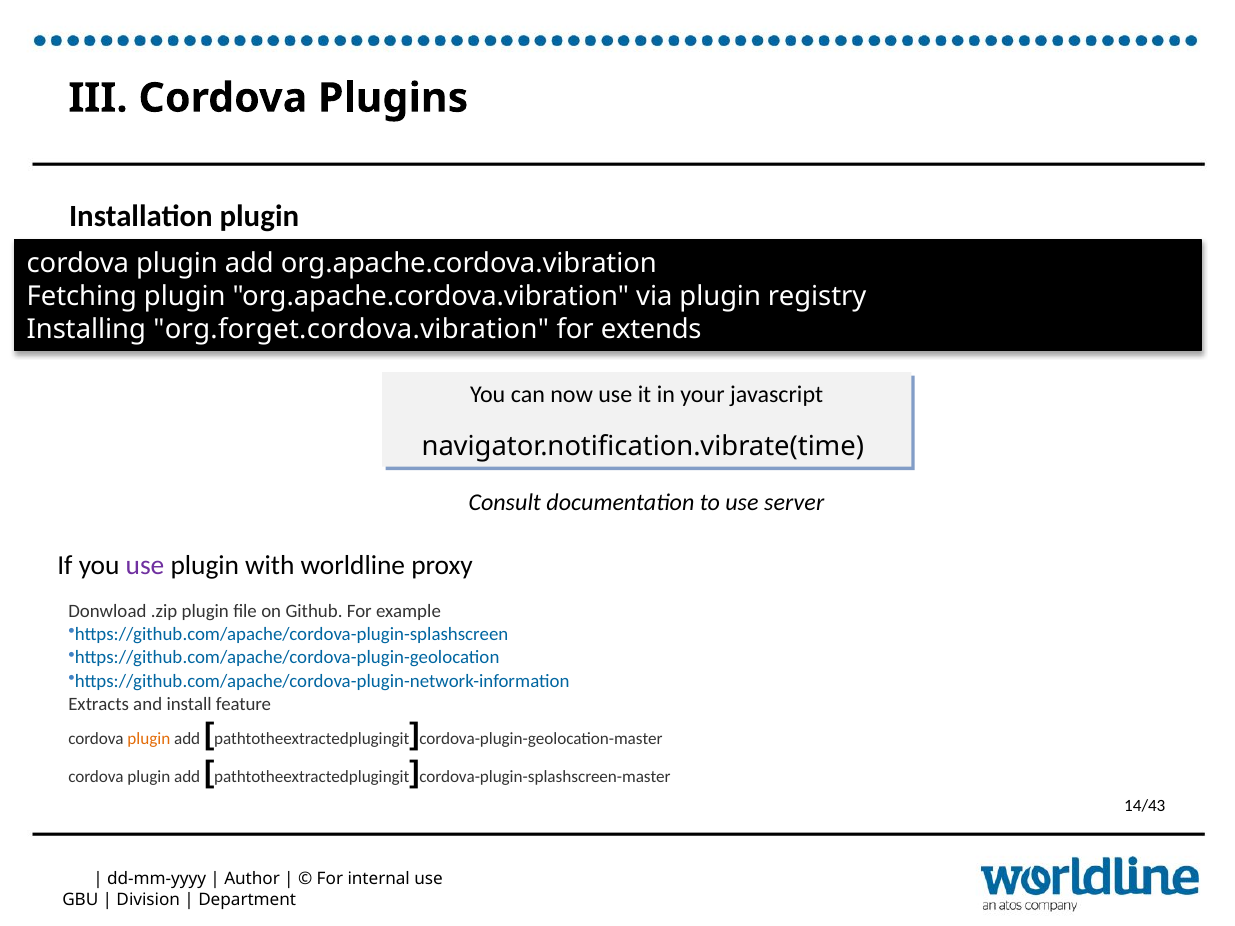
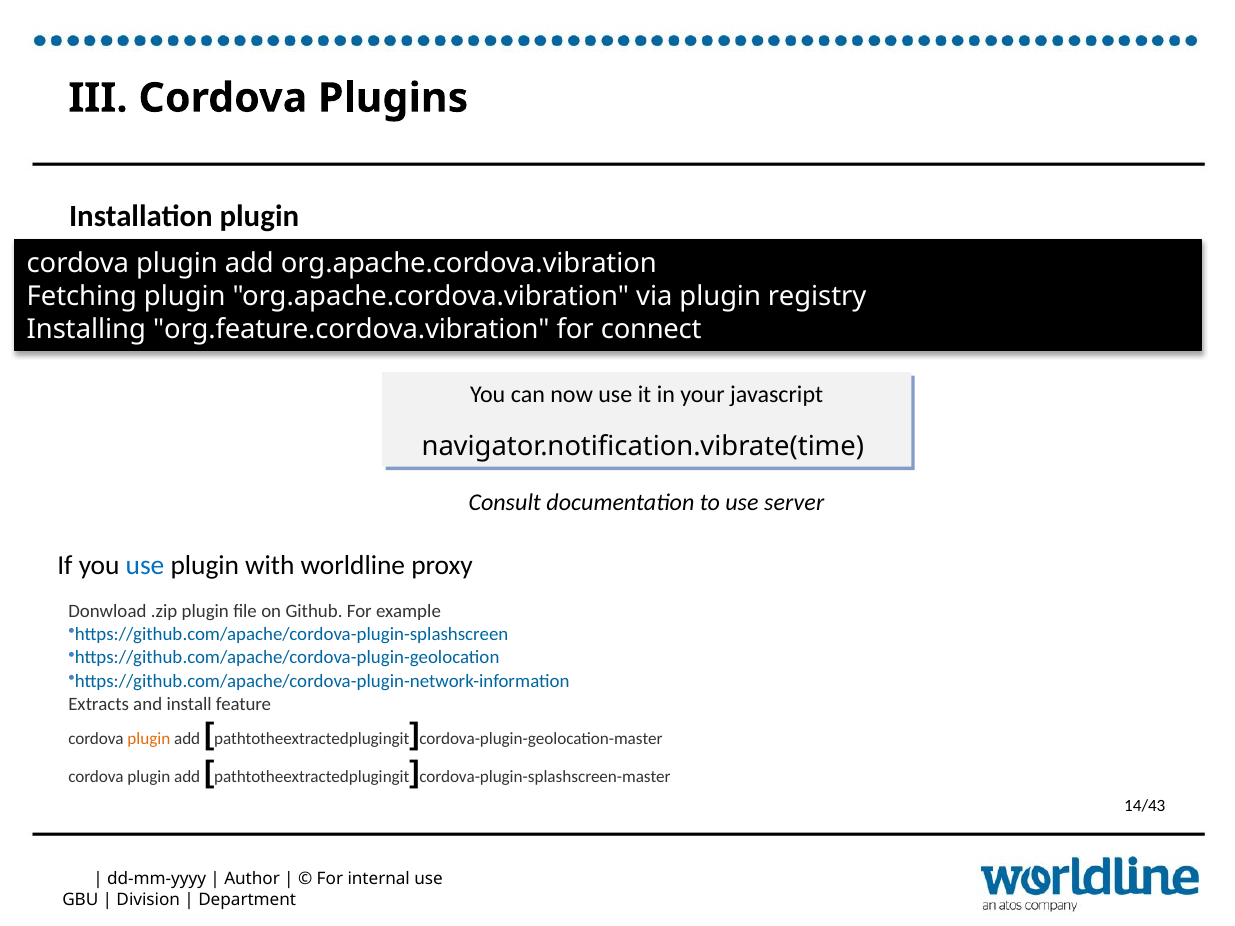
org.forget.cordova.vibration: org.forget.cordova.vibration -> org.feature.cordova.vibration
extends: extends -> connect
use at (145, 565) colour: purple -> blue
